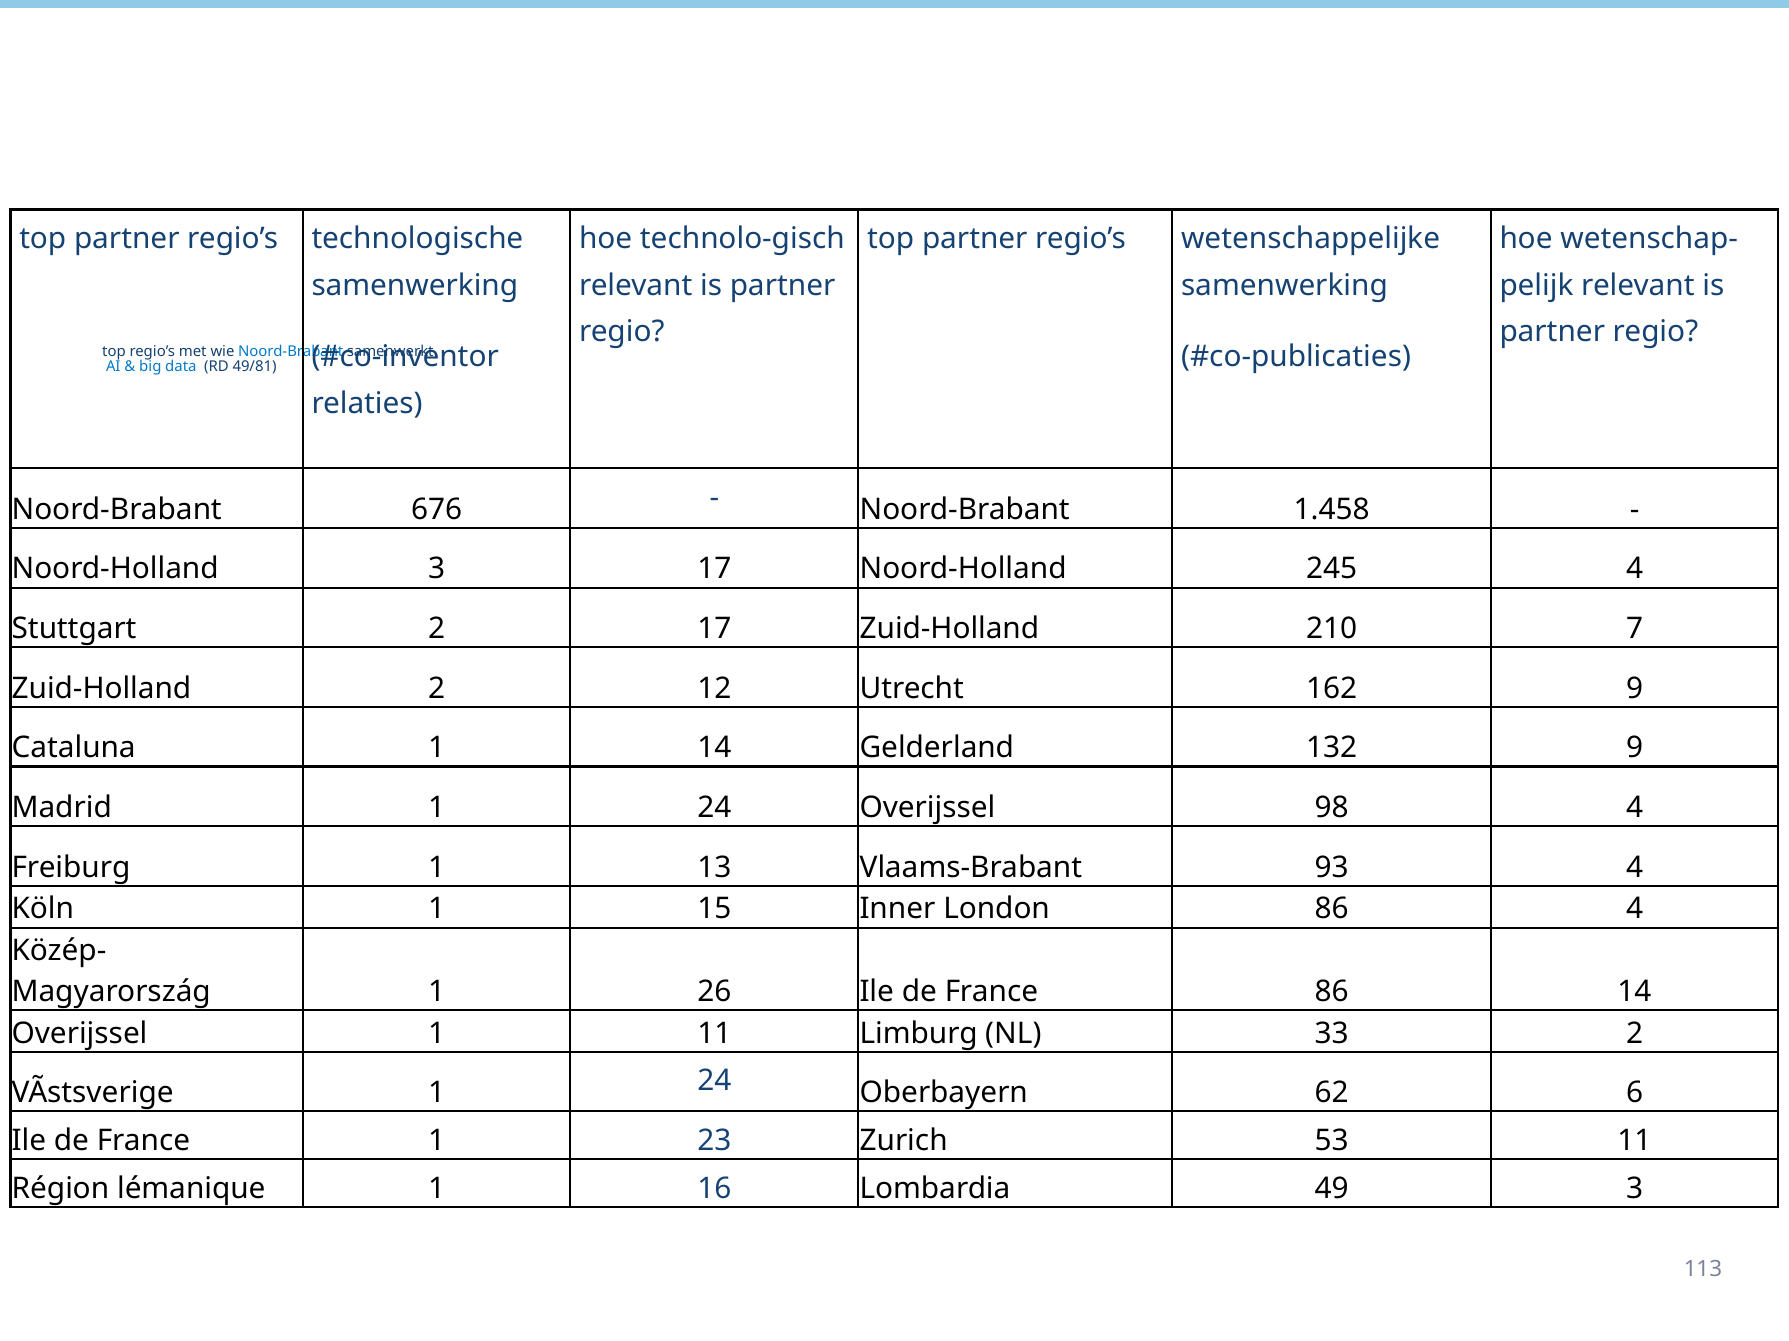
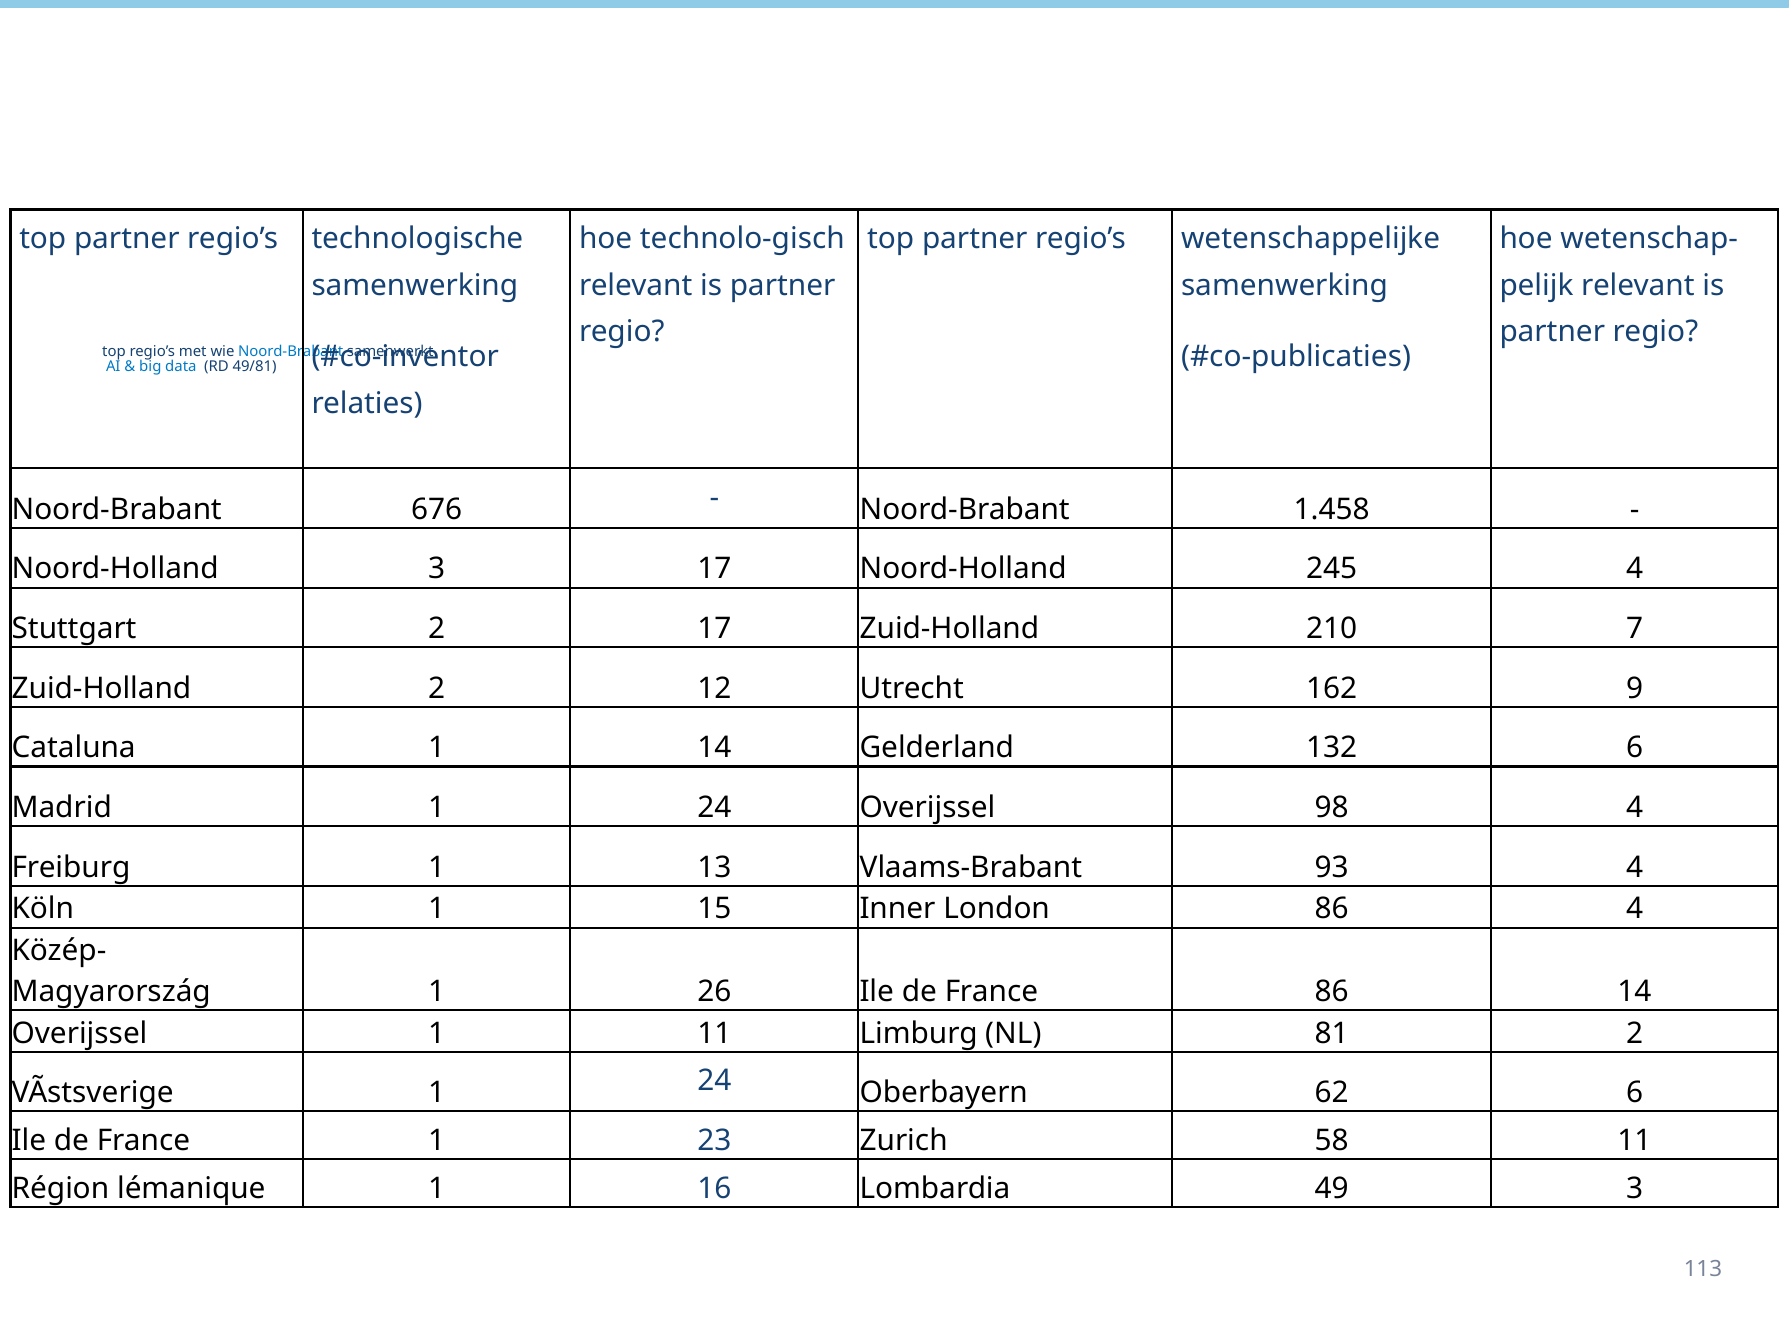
132 9: 9 -> 6
33: 33 -> 81
53: 53 -> 58
